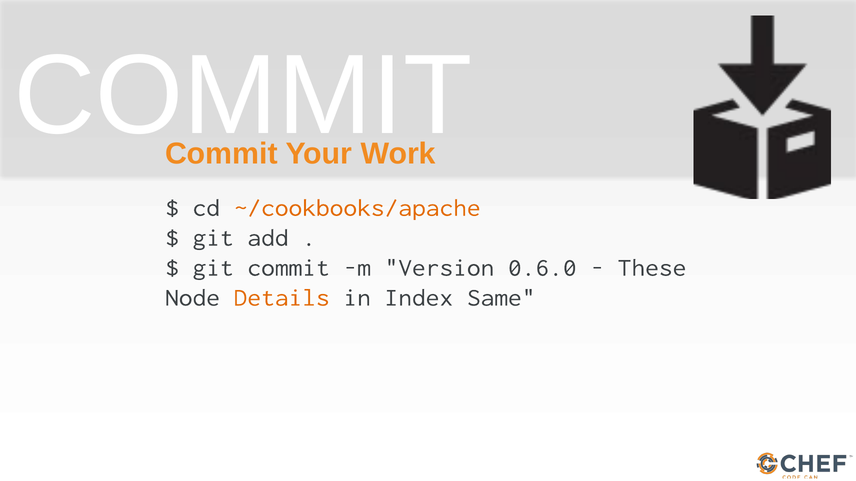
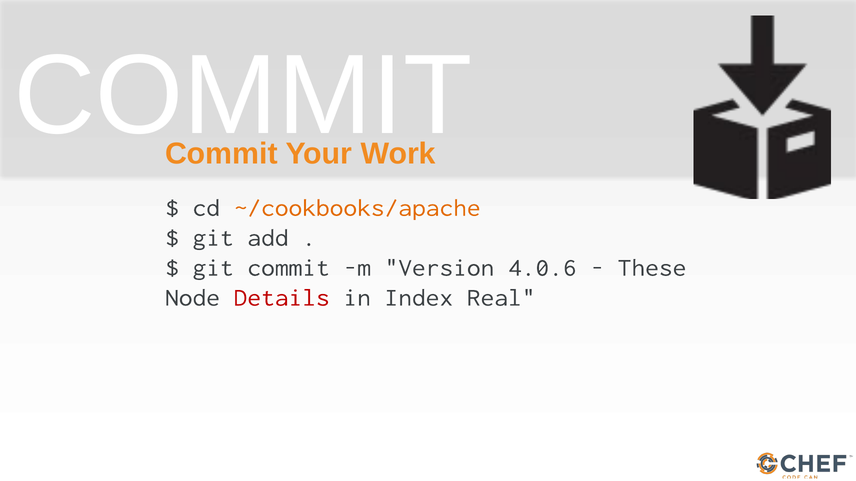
0.6.0: 0.6.0 -> 4.0.6
Details colour: orange -> red
Same: Same -> Real
